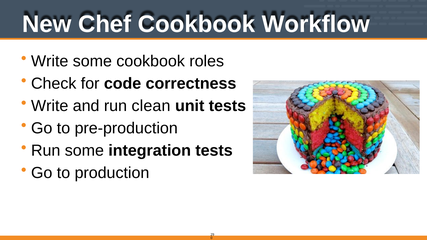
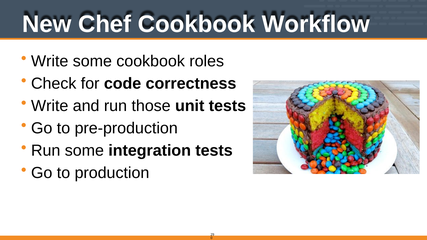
clean: clean -> those
